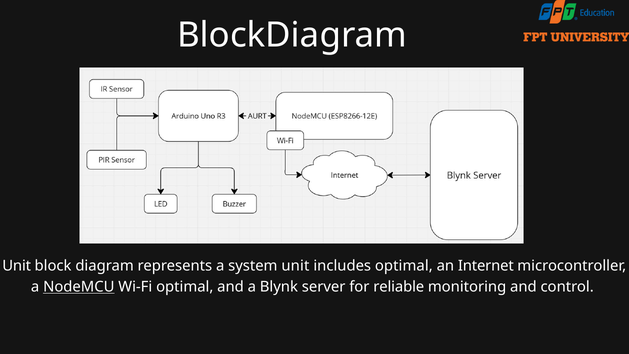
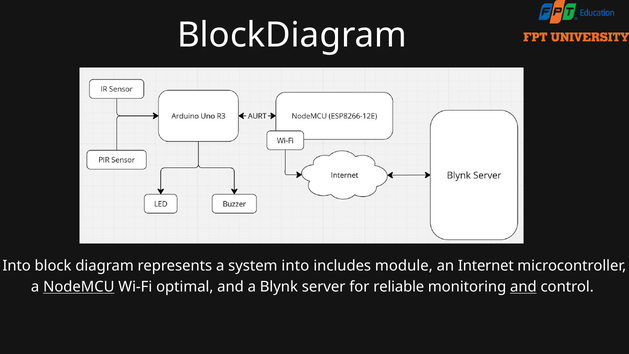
Unit at (17, 266): Unit -> Into
system unit: unit -> into
includes optimal: optimal -> module
and at (523, 287) underline: none -> present
